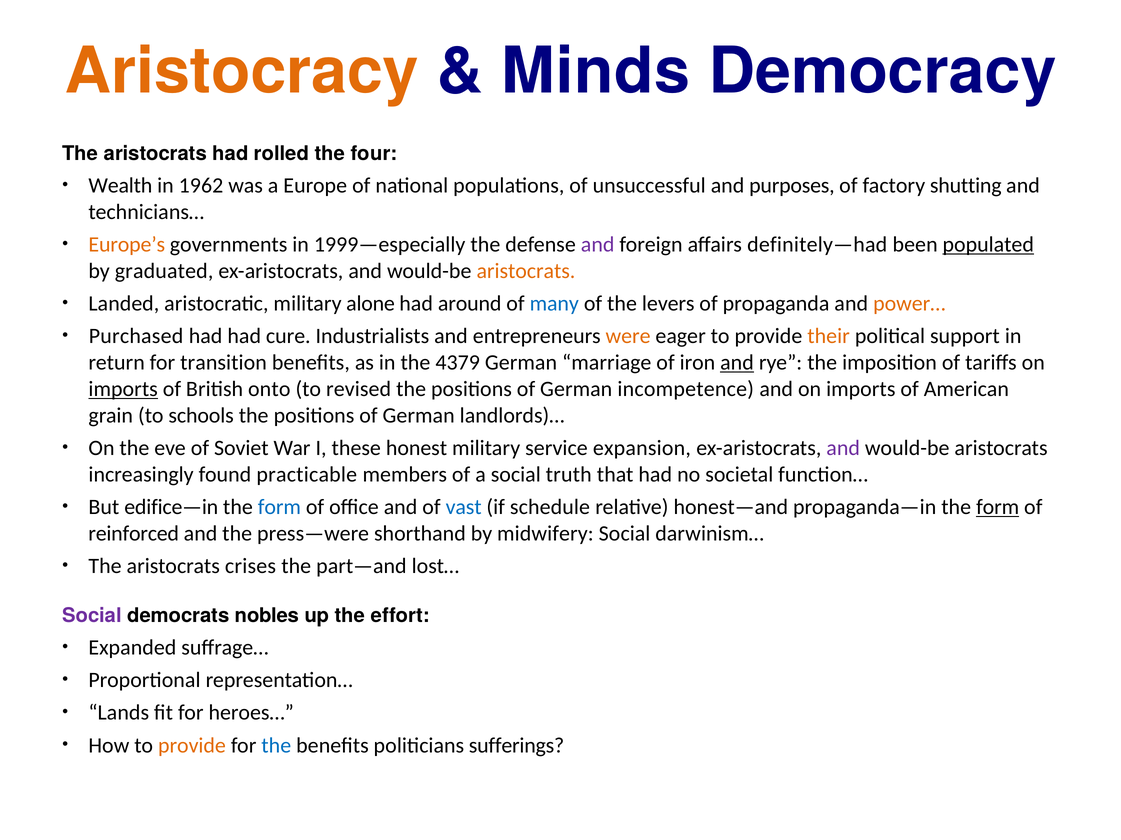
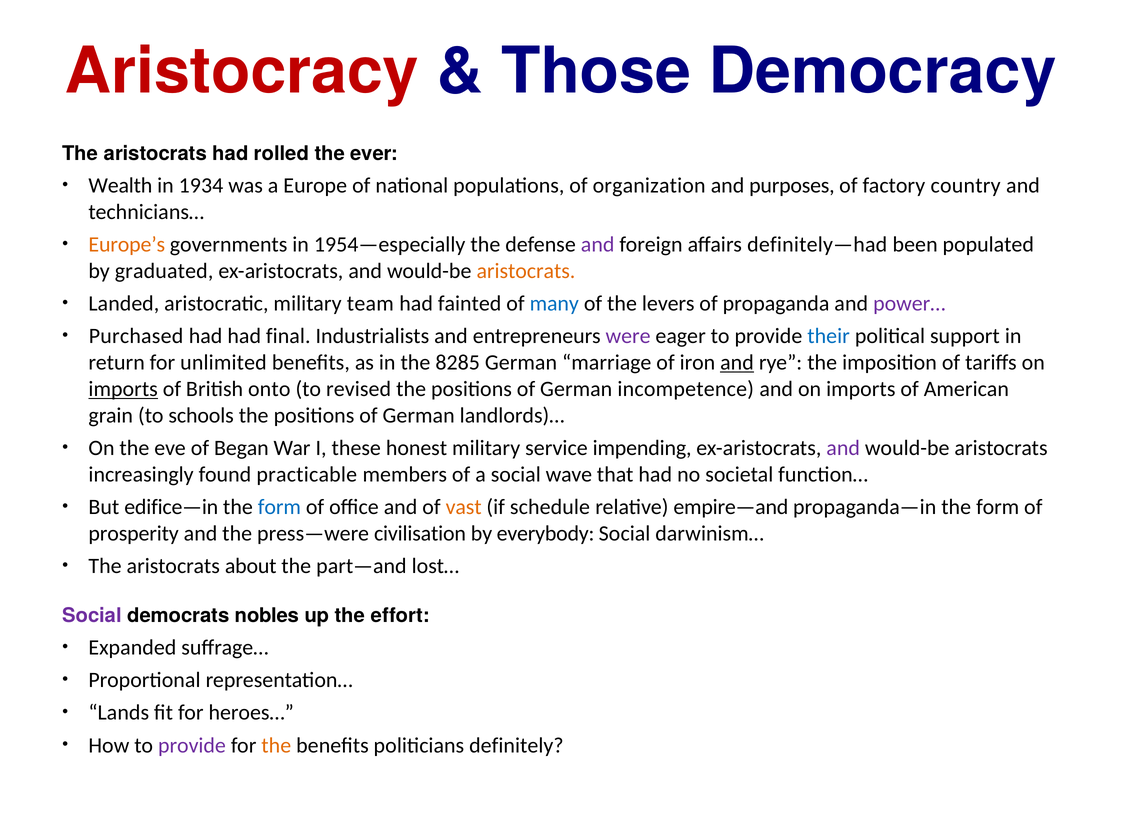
Aristocracy colour: orange -> red
Minds: Minds -> Those
four: four -> ever
1962: 1962 -> 1934
unsuccessful: unsuccessful -> organization
shutting: shutting -> country
1999—especially: 1999—especially -> 1954—especially
populated underline: present -> none
alone: alone -> team
around: around -> fainted
power… colour: orange -> purple
cure: cure -> final
were colour: orange -> purple
their colour: orange -> blue
transition: transition -> unlimited
4379: 4379 -> 8285
Soviet: Soviet -> Began
expansion: expansion -> impending
truth: truth -> wave
vast colour: blue -> orange
honest—and: honest—and -> empire—and
form at (998, 508) underline: present -> none
reinforced: reinforced -> prosperity
shorthand: shorthand -> civilisation
midwifery: midwifery -> everybody
crises: crises -> about
provide at (192, 746) colour: orange -> purple
the at (276, 746) colour: blue -> orange
sufferings: sufferings -> definitely
